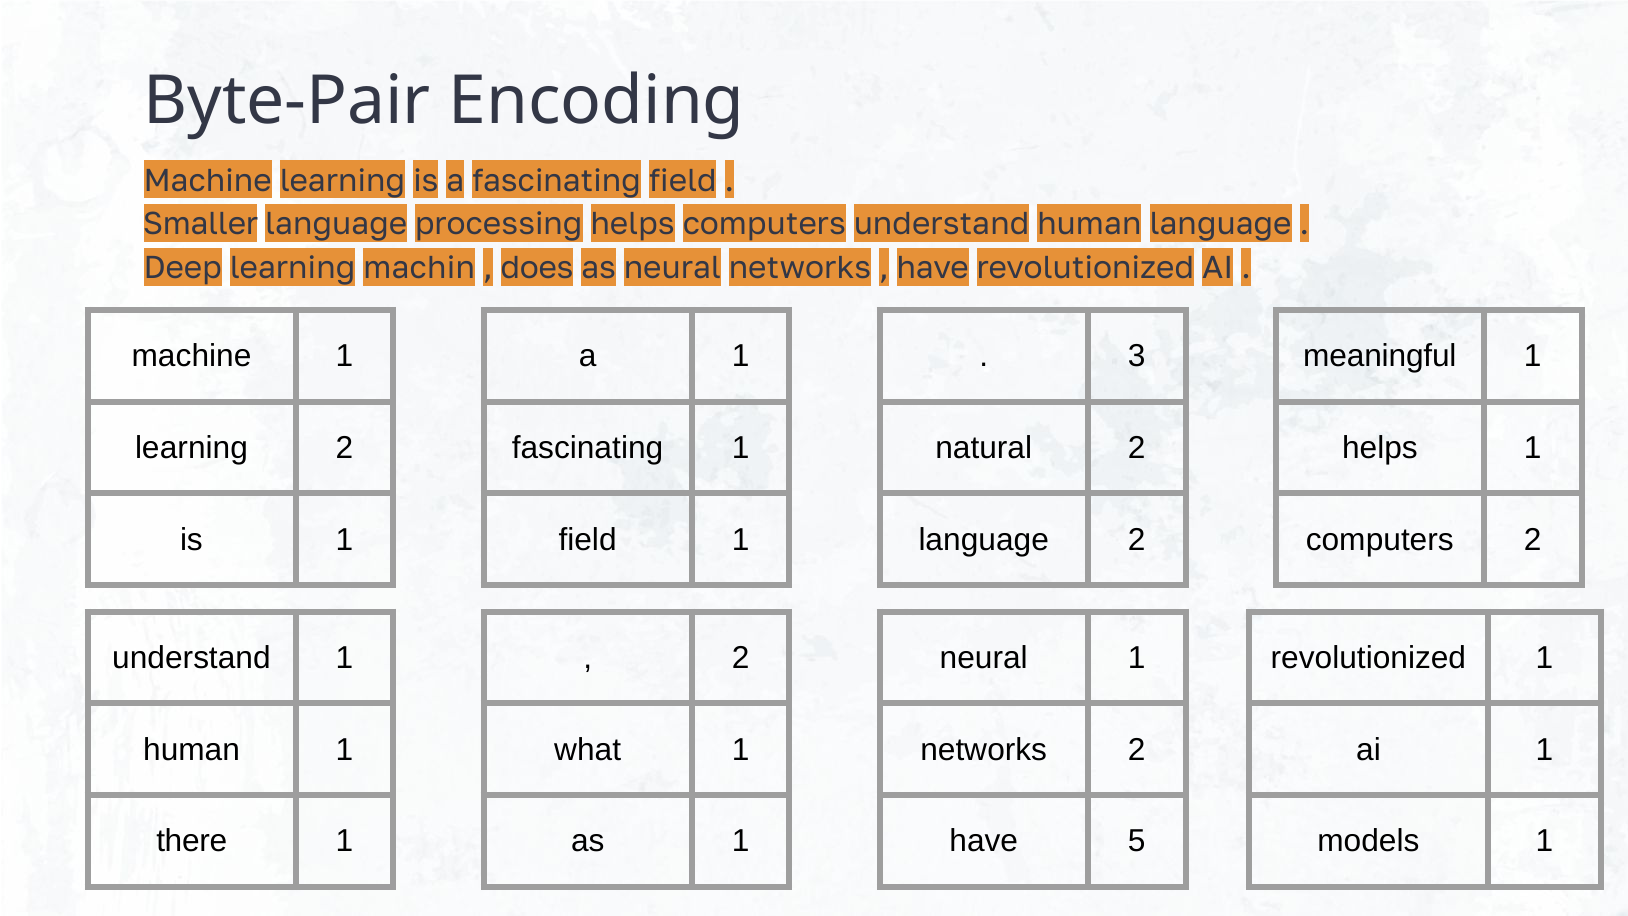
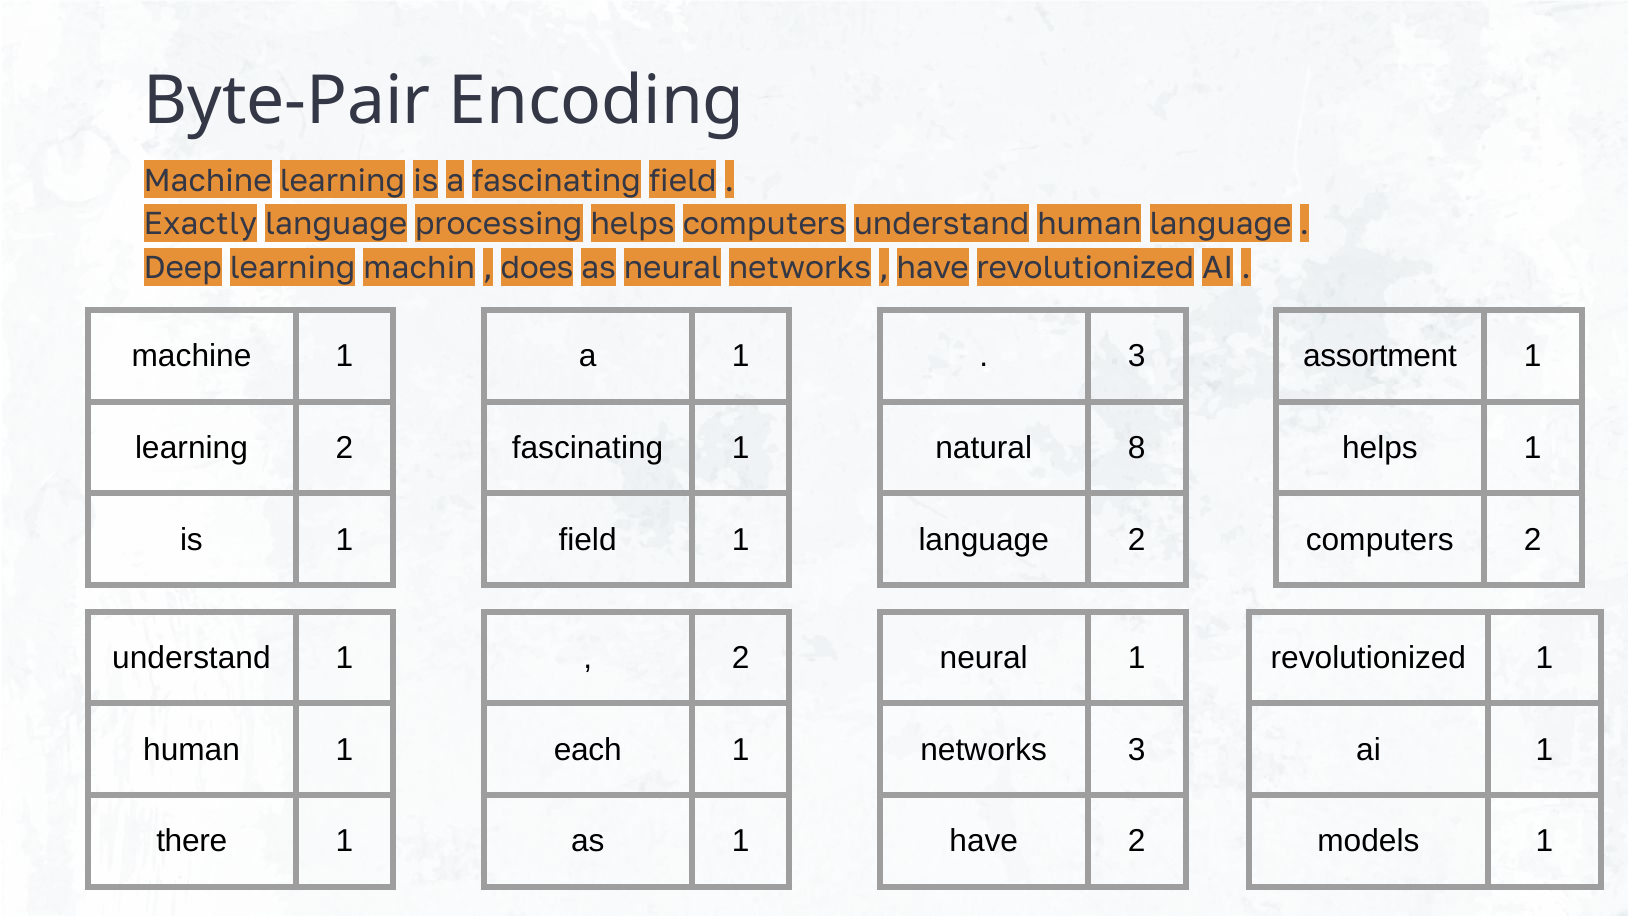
Smaller: Smaller -> Exactly
meaningful: meaningful -> assortment
natural 2: 2 -> 8
what: what -> each
networks 2: 2 -> 3
have 5: 5 -> 2
